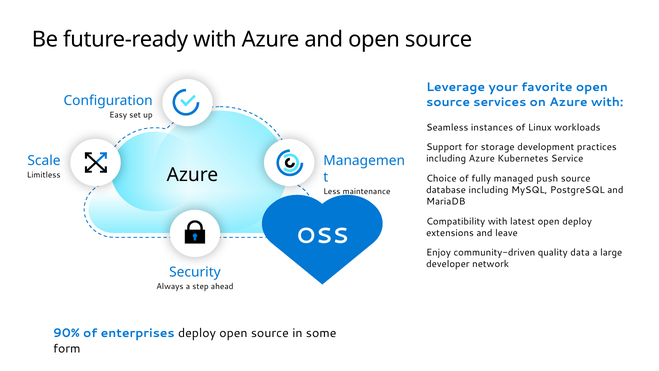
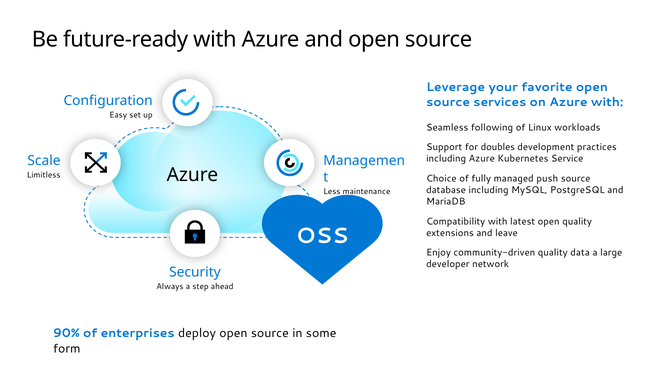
instances: instances -> following
storage: storage -> doubles
open deploy: deploy -> quality
